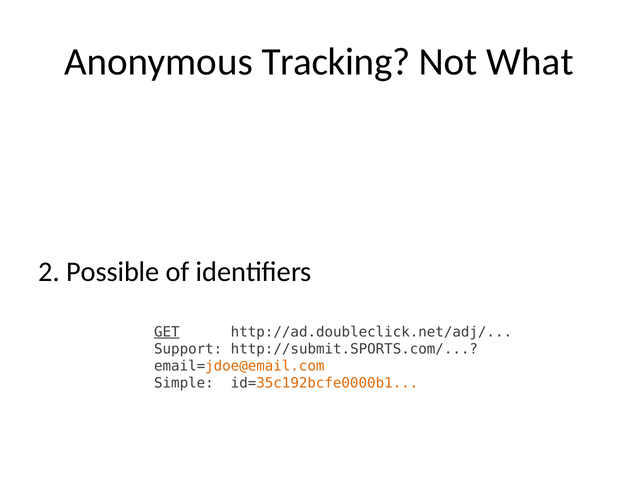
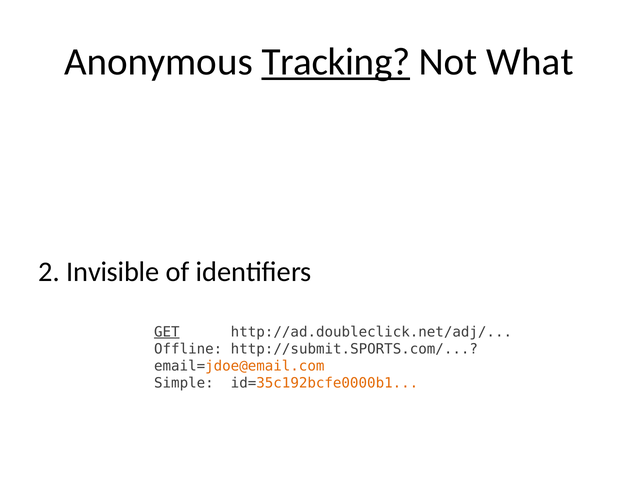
Tracking underline: none -> present
Possible: Possible -> Invisible
Support: Support -> Offline
